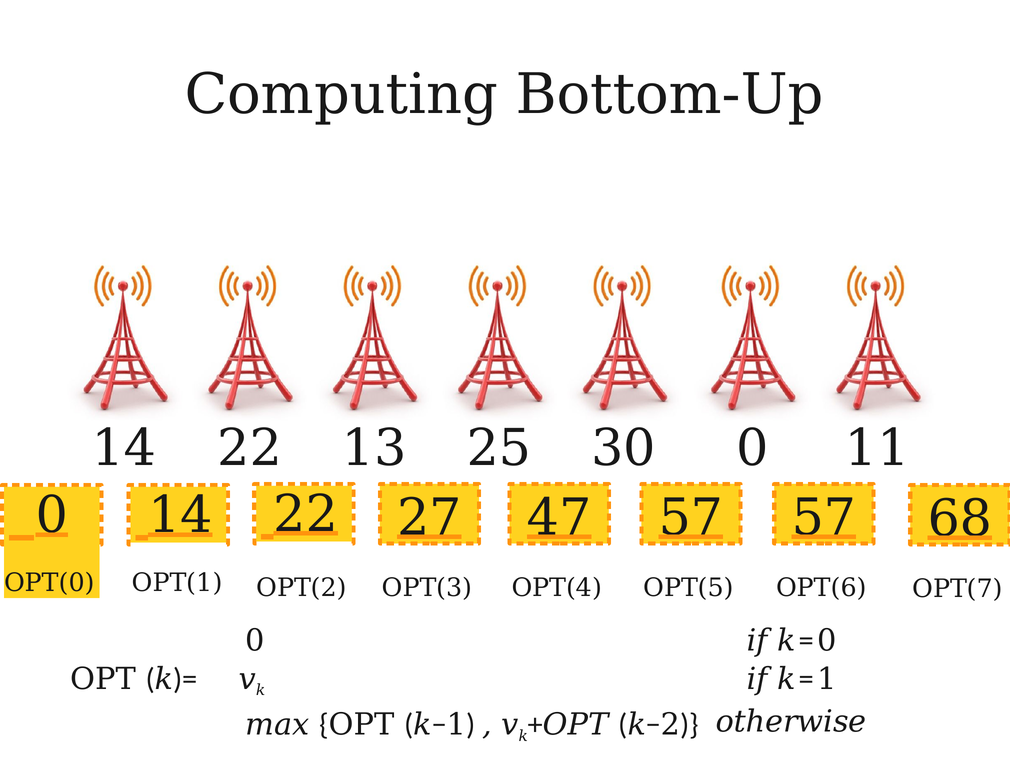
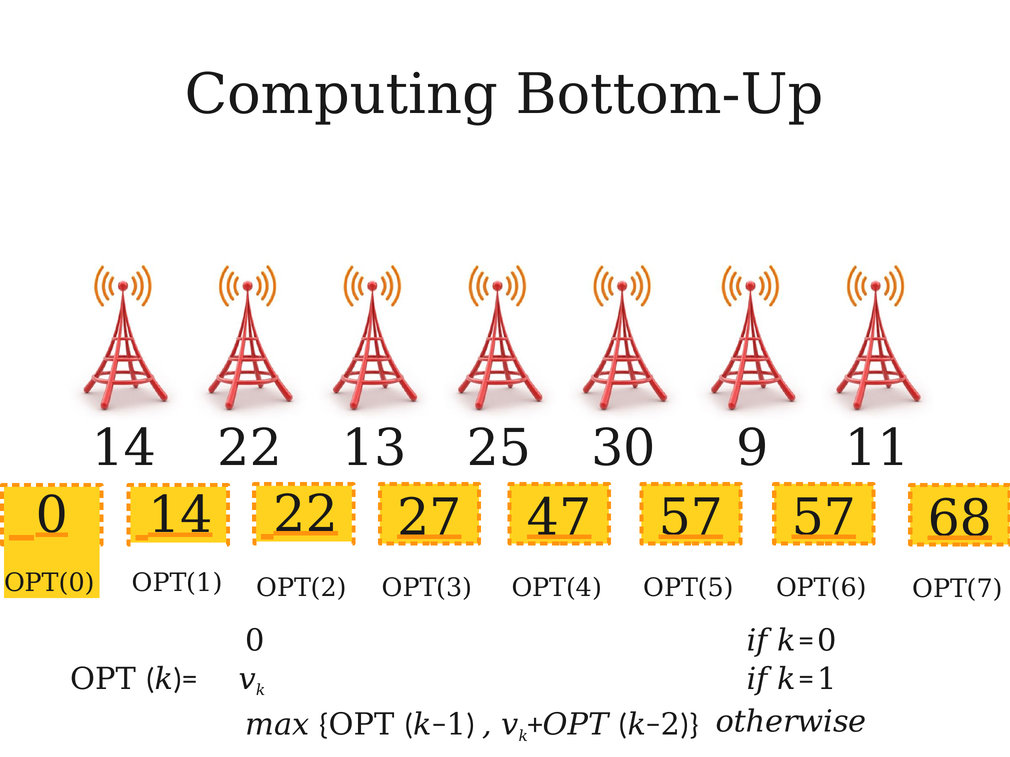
30 0: 0 -> 9
